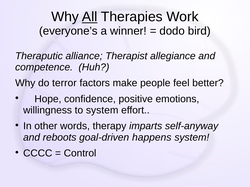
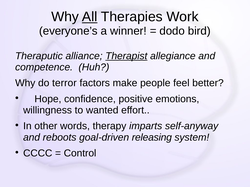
Therapist underline: none -> present
to system: system -> wanted
happens: happens -> releasing
